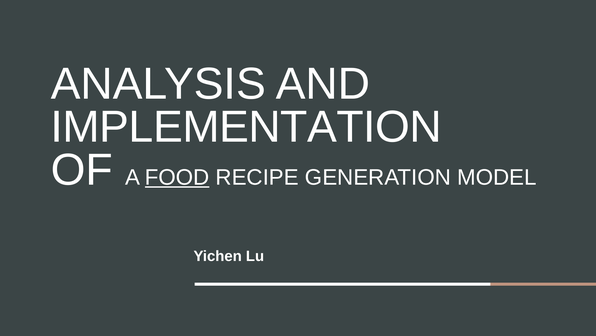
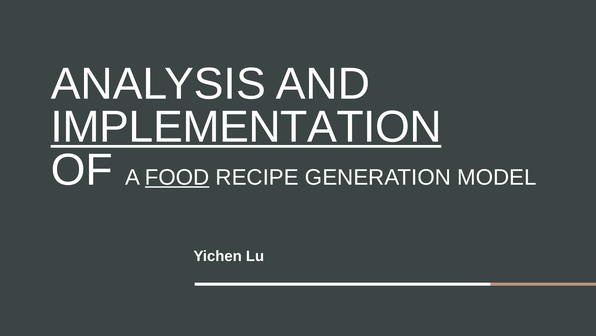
IMPLEMENTATION underline: none -> present
